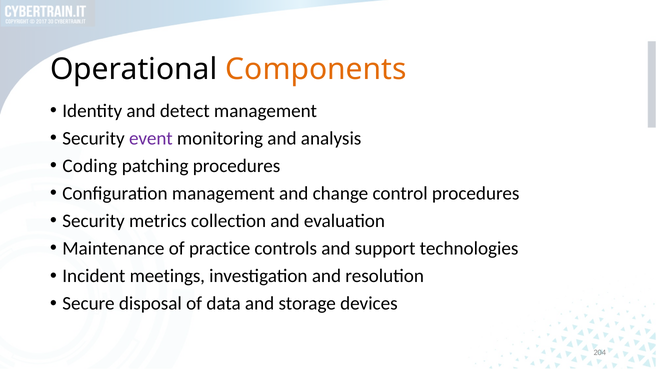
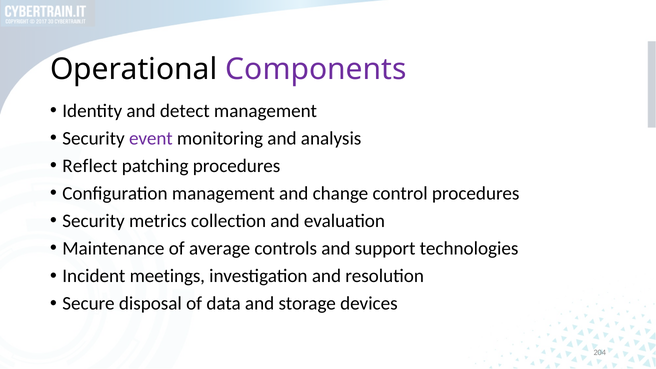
Components colour: orange -> purple
Coding: Coding -> Reflect
practice: practice -> average
